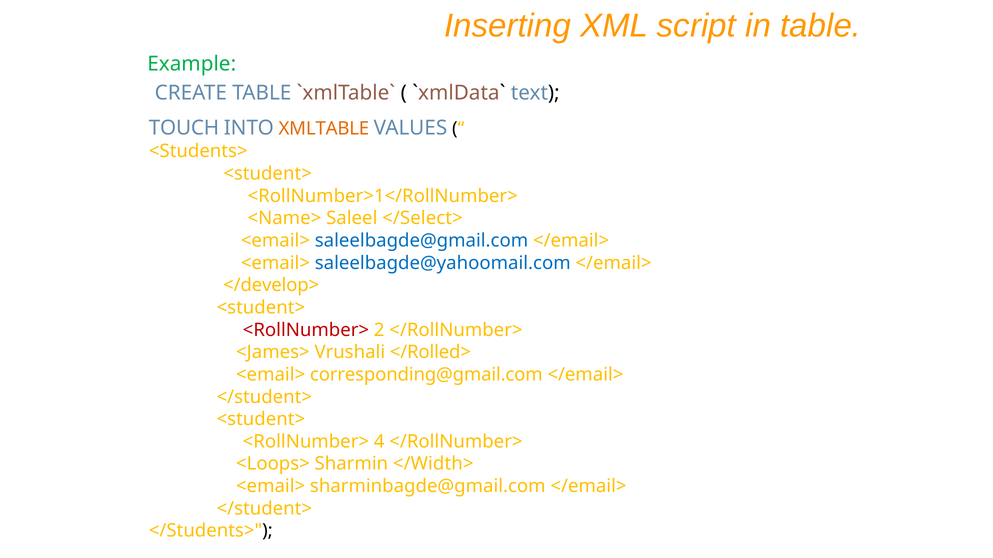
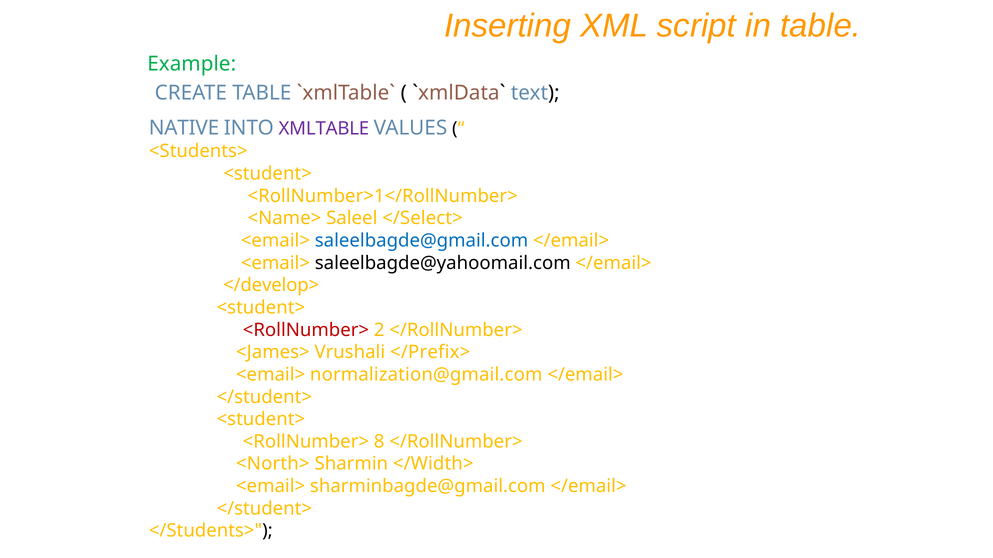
TOUCH: TOUCH -> NATIVE
XMLTABLE colour: orange -> purple
saleelbagde@yahoomail.com colour: blue -> black
</Rolled>: </Rolled> -> </Prefix>
corresponding@gmail.com: corresponding@gmail.com -> normalization@gmail.com
4: 4 -> 8
<Loops>: <Loops> -> <North>
